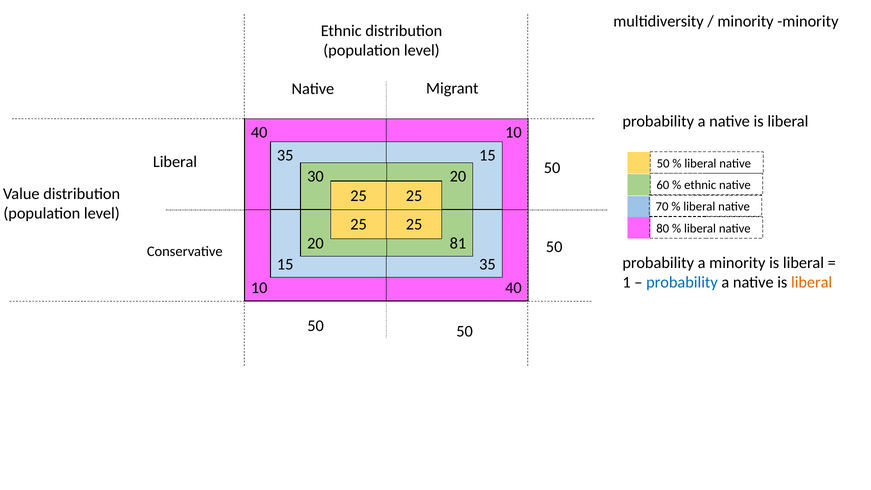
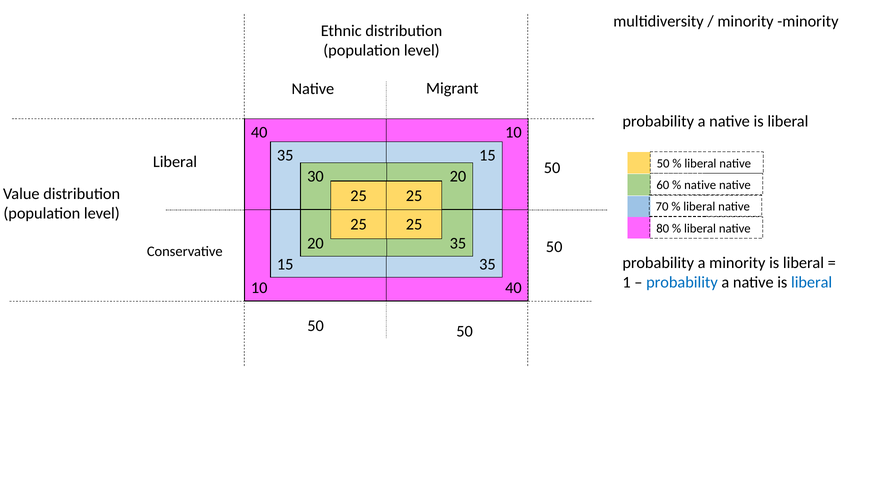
ethnic at (700, 185): ethnic -> native
20 81: 81 -> 35
liberal at (812, 282) colour: orange -> blue
